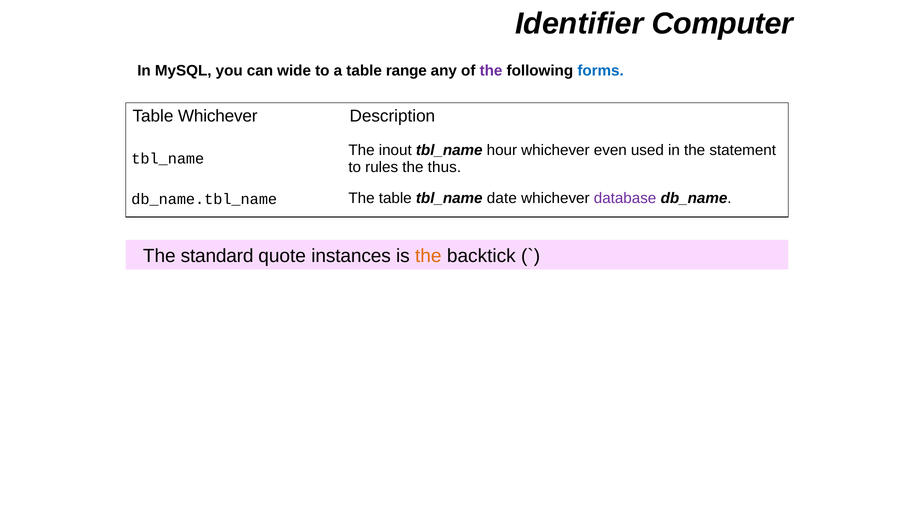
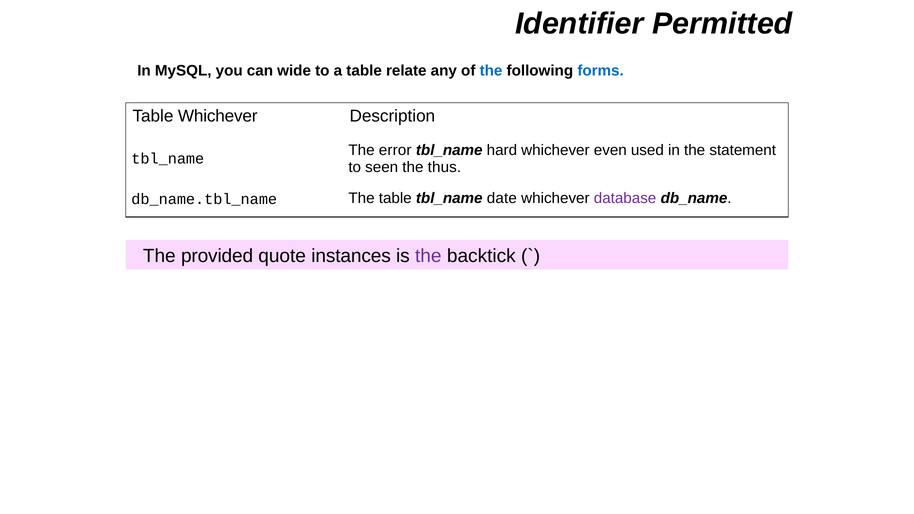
Computer: Computer -> Permitted
range: range -> relate
the at (491, 71) colour: purple -> blue
inout: inout -> error
hour: hour -> hard
rules: rules -> seen
standard: standard -> provided
the at (428, 256) colour: orange -> purple
